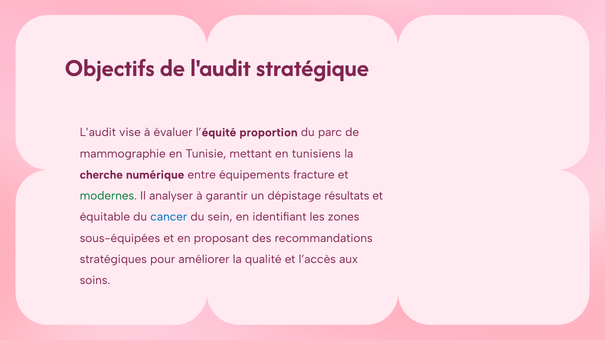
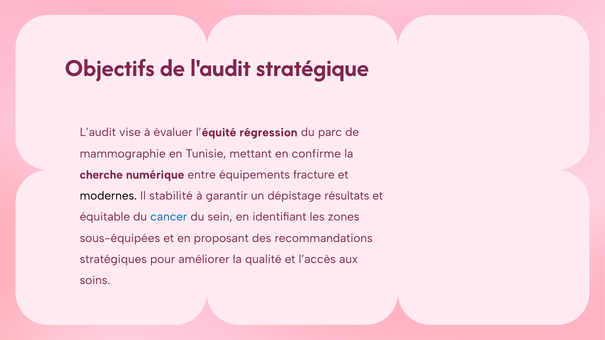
proportion: proportion -> régression
tunisiens: tunisiens -> confirme
modernes colour: green -> black
analyser: analyser -> stabilité
